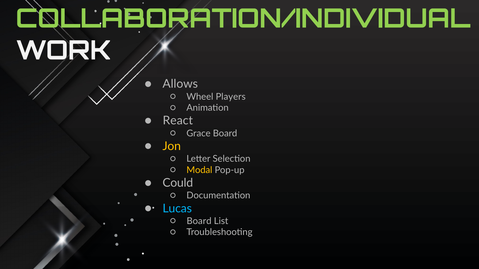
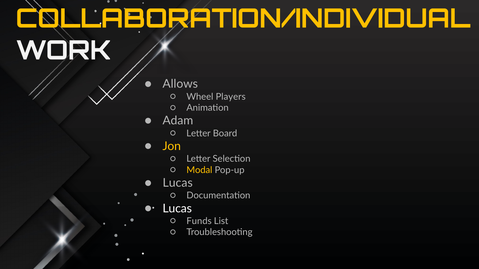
COLLABORATION/INDIVIDUAL colour: light green -> yellow
React: React -> Adam
Grace at (198, 133): Grace -> Letter
Could at (178, 183): Could -> Lucas
Lucas at (177, 209) colour: light blue -> white
Board at (199, 221): Board -> Funds
